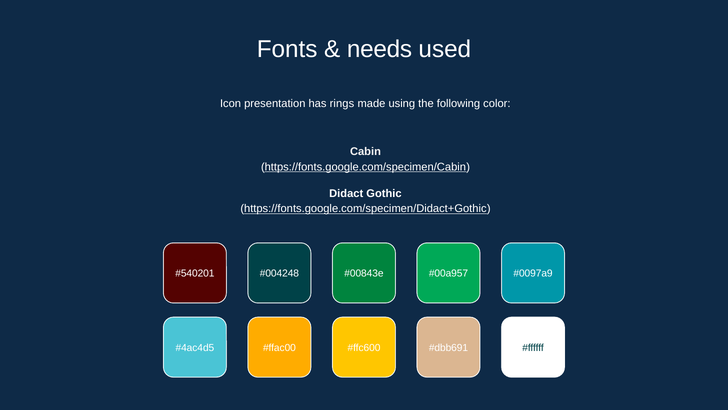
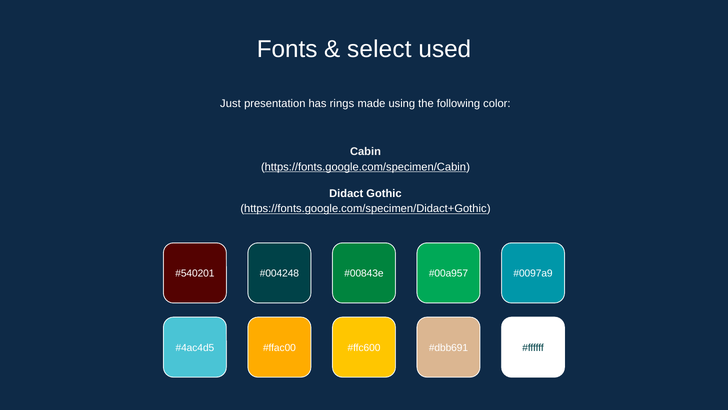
needs: needs -> select
Icon: Icon -> Just
